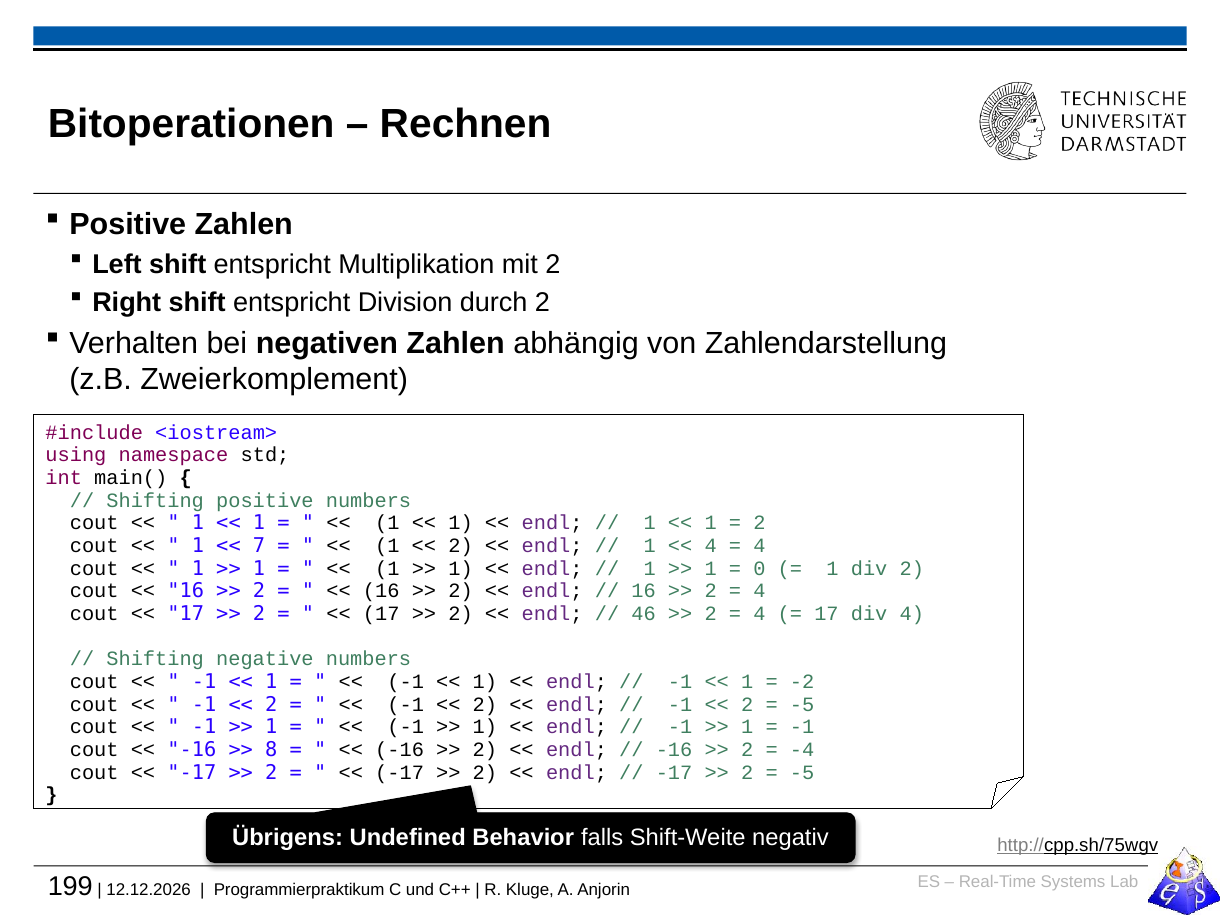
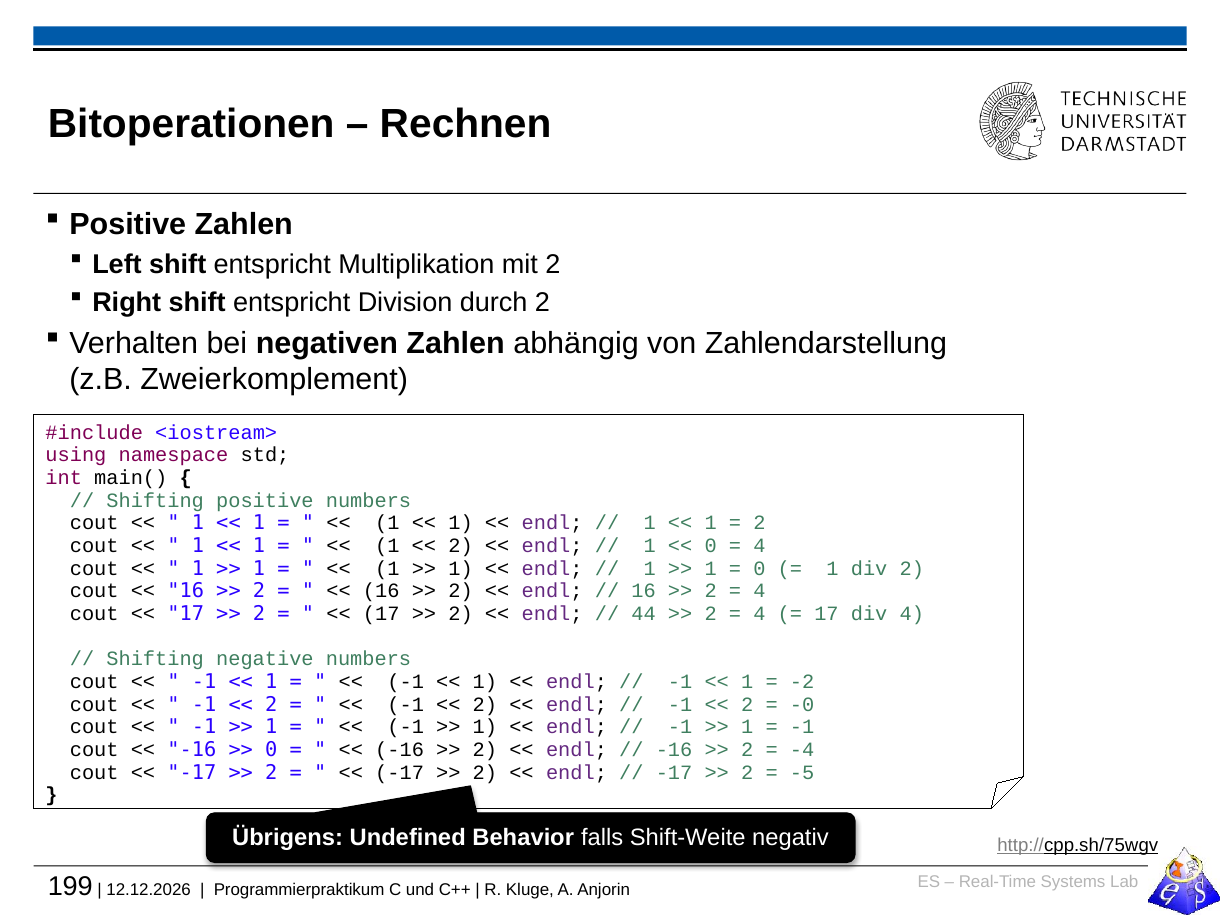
7 at (259, 546): 7 -> 1
4 at (711, 546): 4 -> 0
46: 46 -> 44
-5 at (802, 704): -5 -> -0
8 at (271, 750): 8 -> 0
